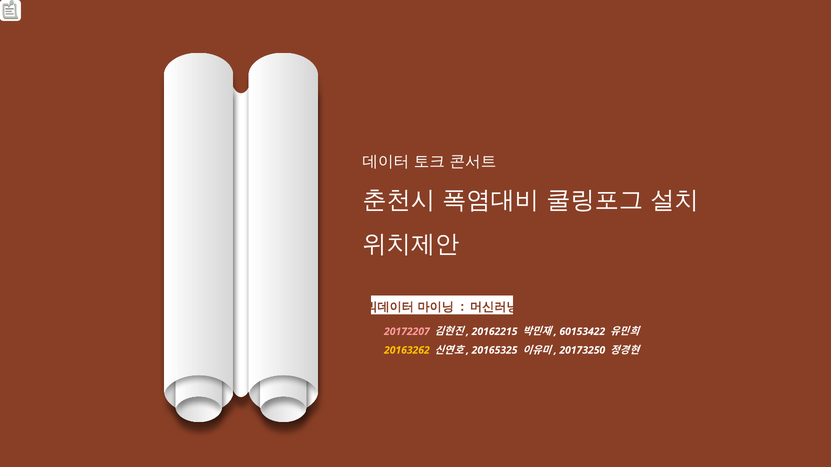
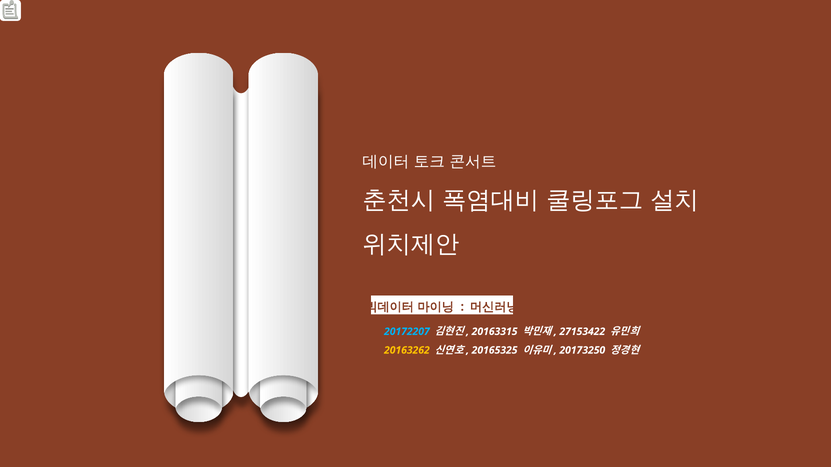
20172207 colour: pink -> light blue
20162215: 20162215 -> 20163315
60153422: 60153422 -> 27153422
